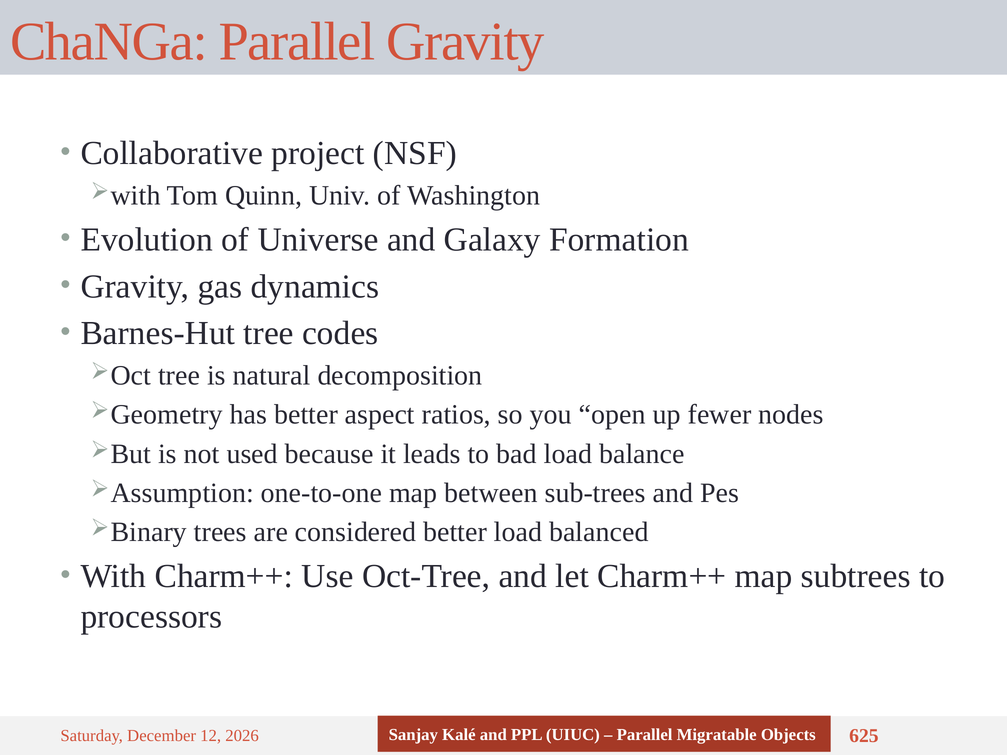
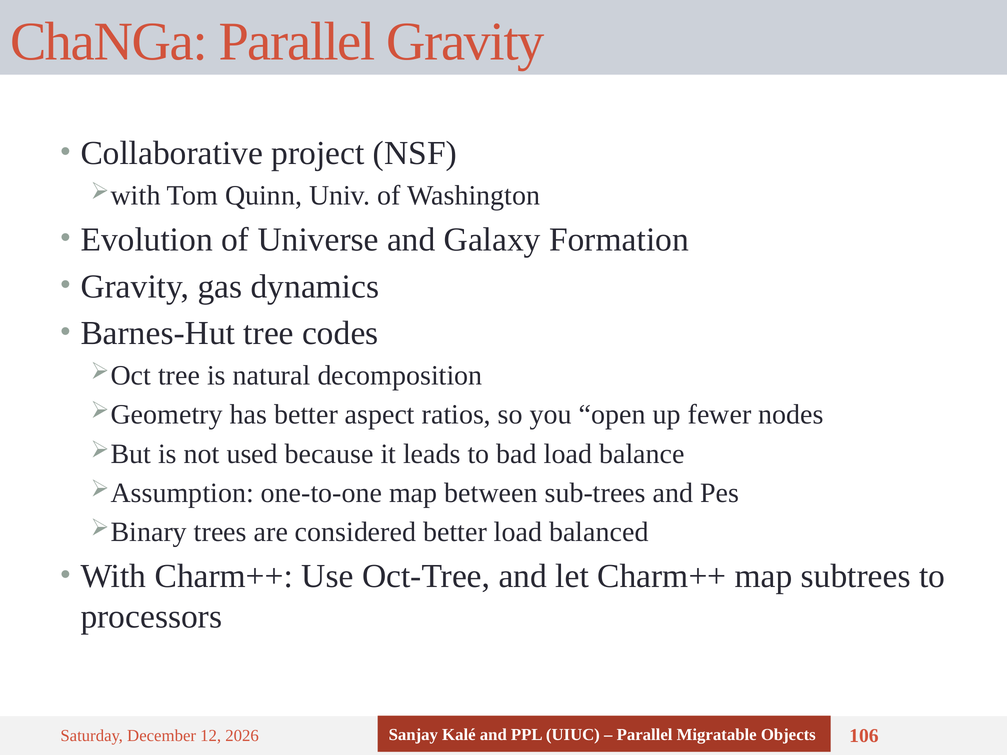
625: 625 -> 106
